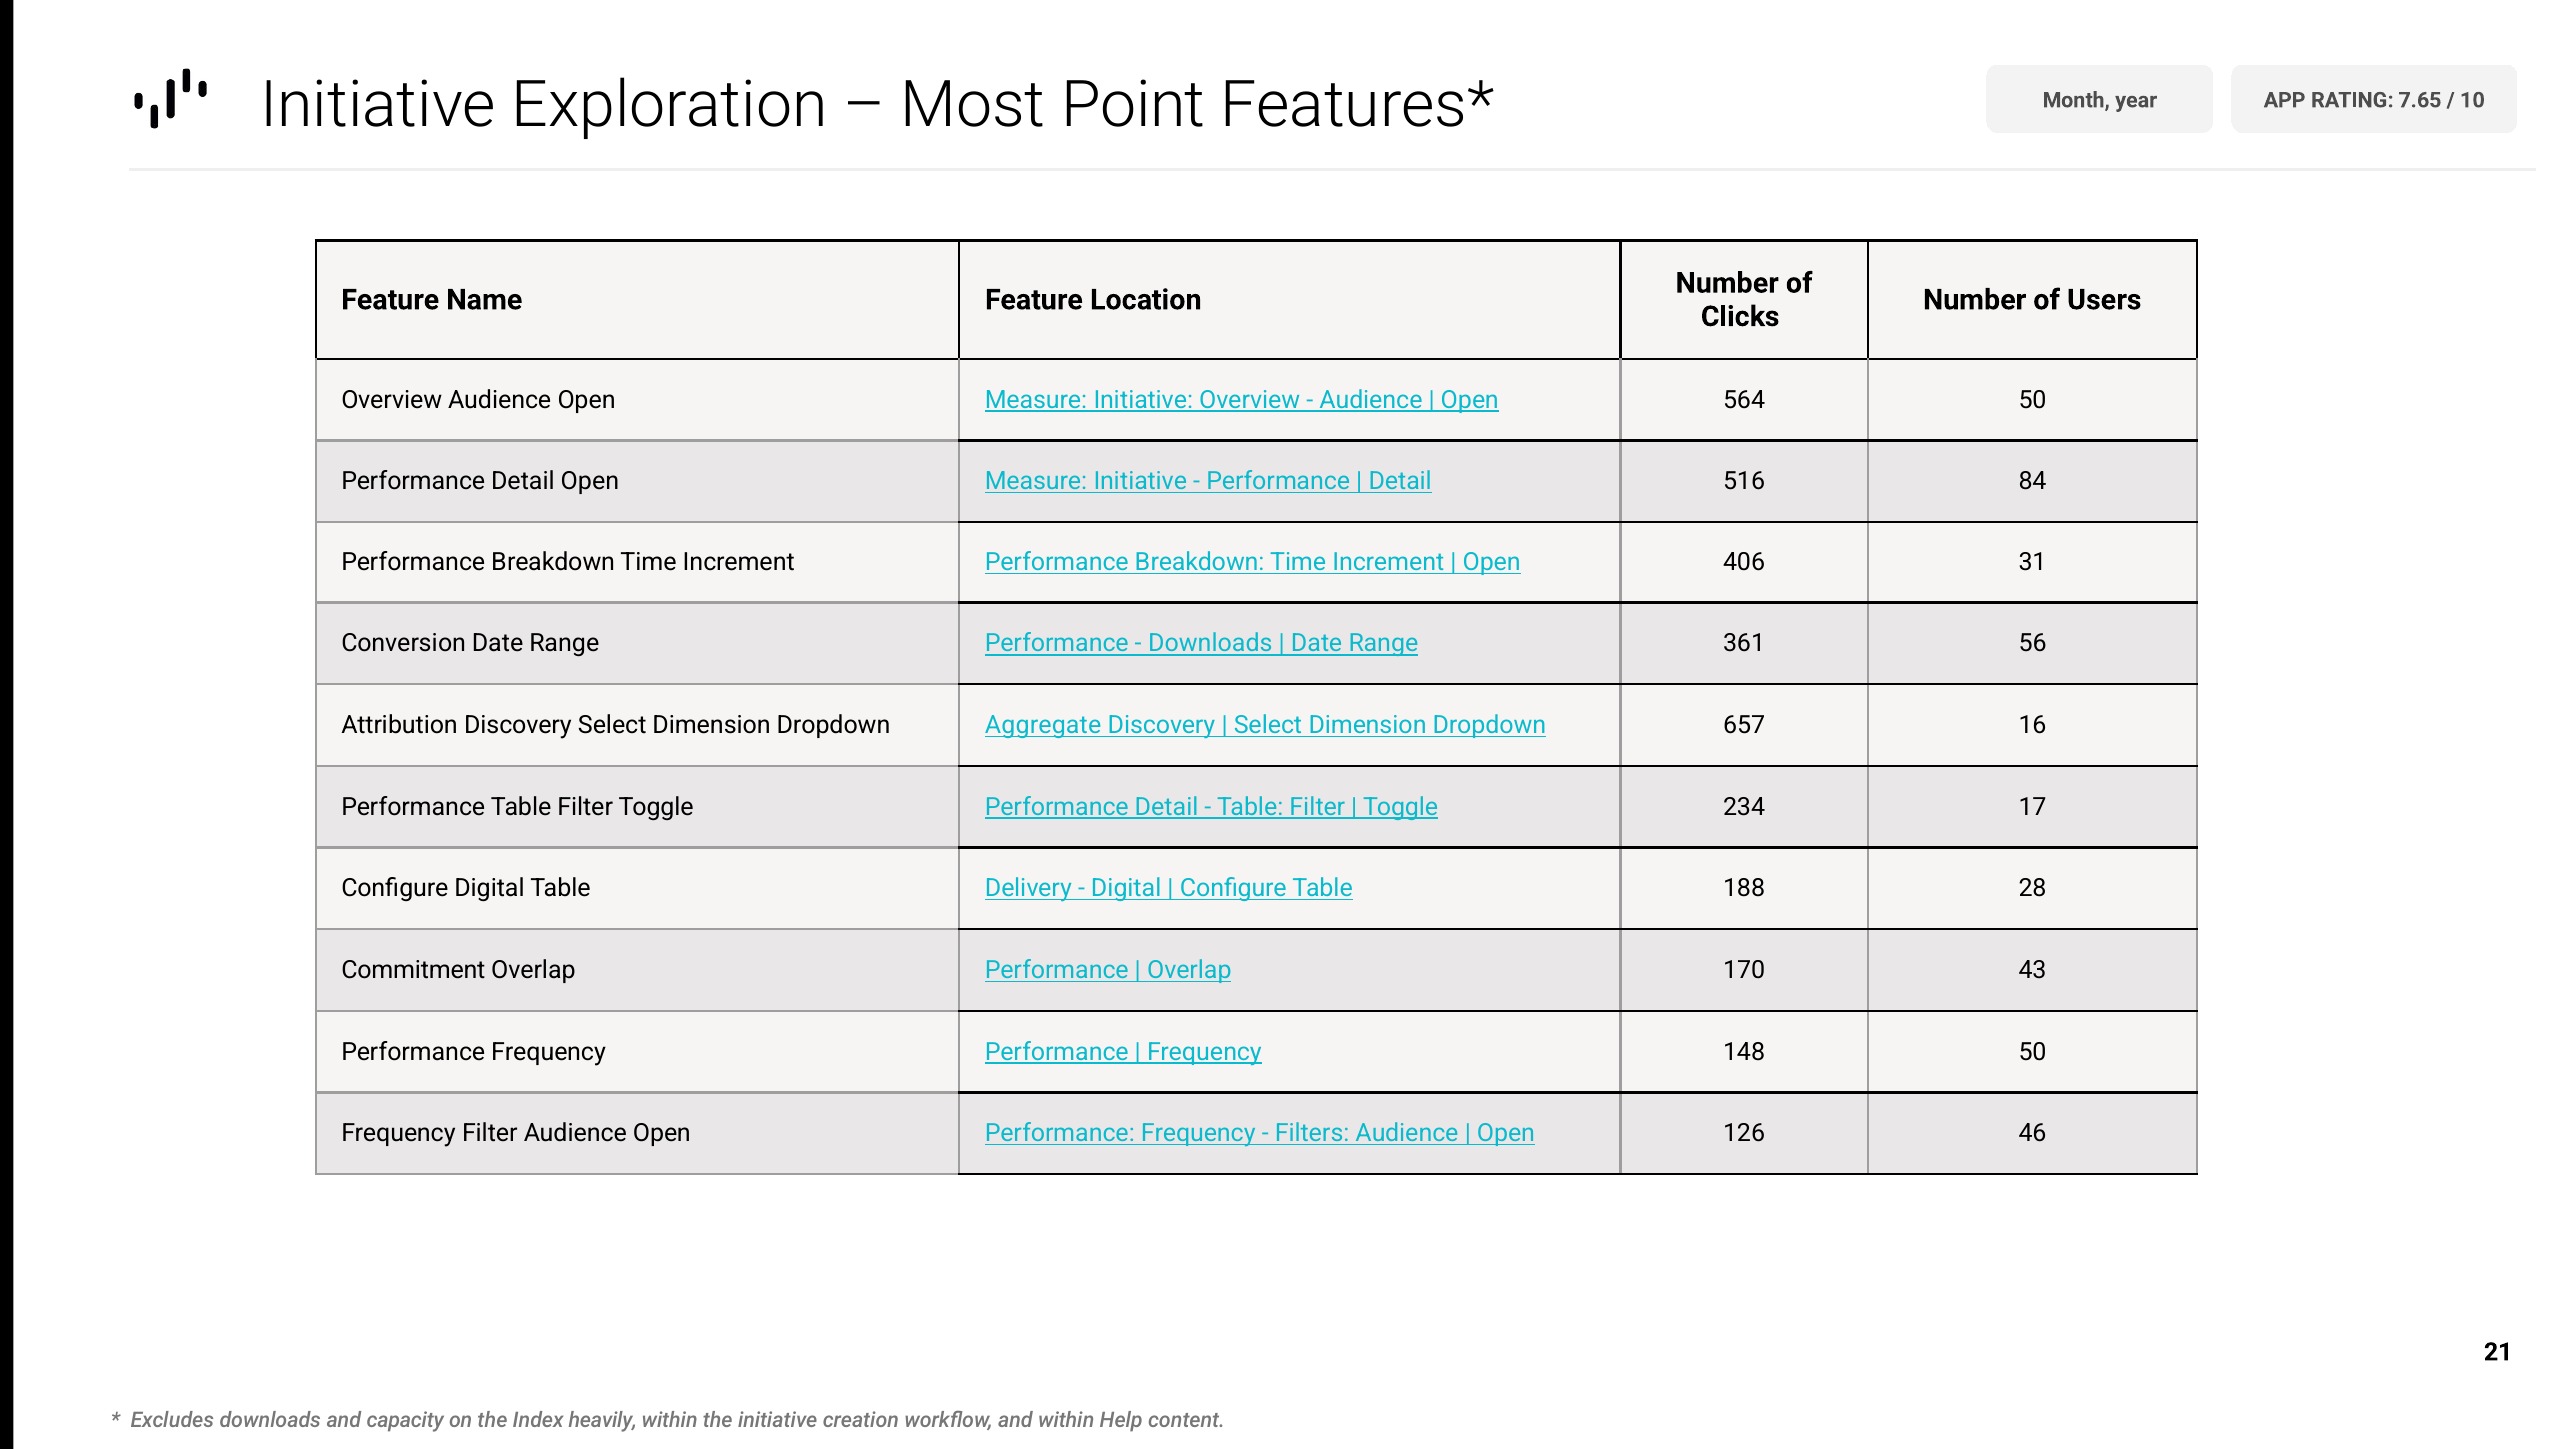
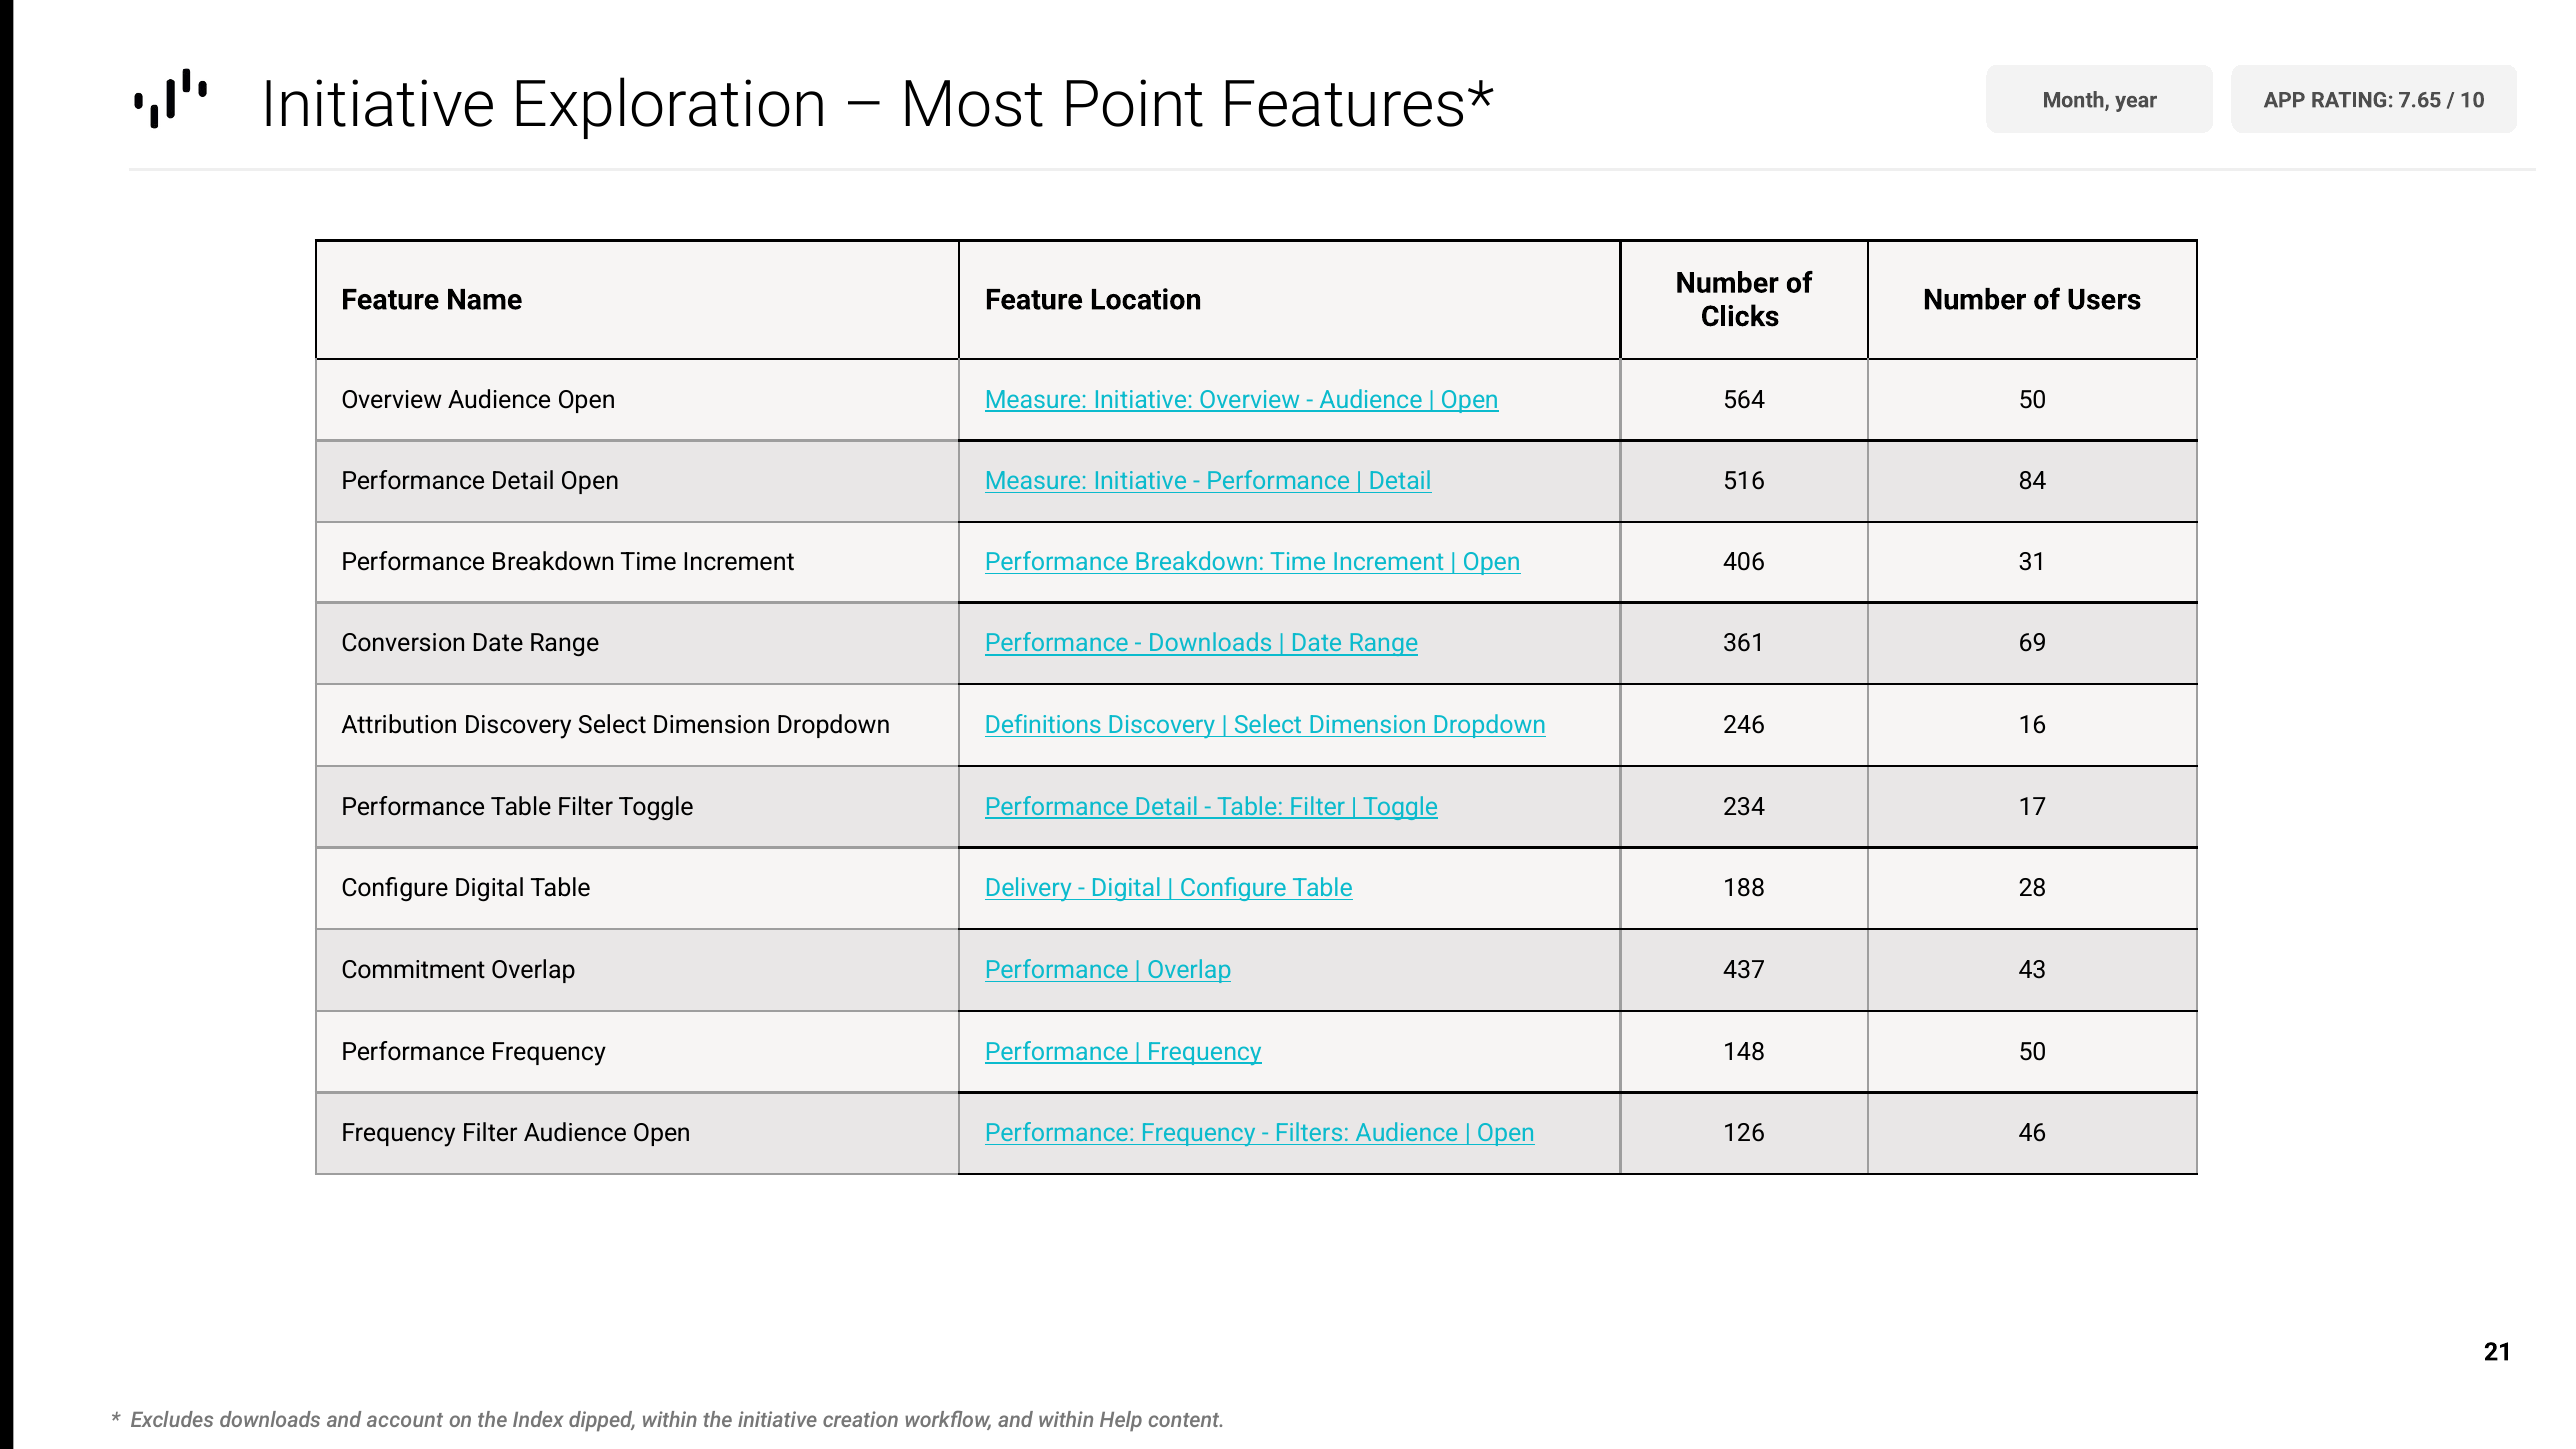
56: 56 -> 69
Aggregate: Aggregate -> Definitions
657: 657 -> 246
170: 170 -> 437
capacity: capacity -> account
heavily: heavily -> dipped
